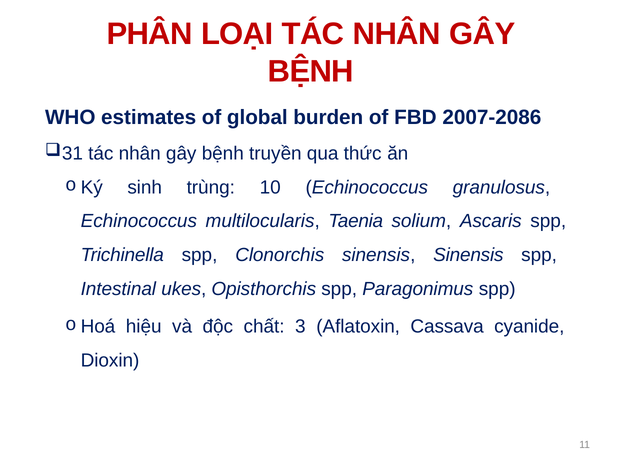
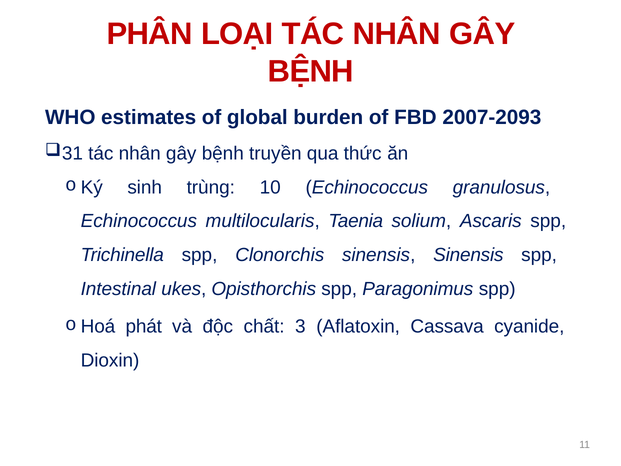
2007-2086: 2007-2086 -> 2007-2093
hiệu: hiệu -> phát
